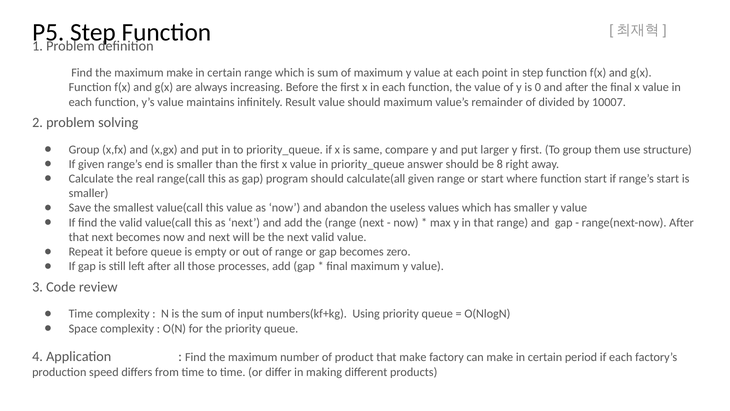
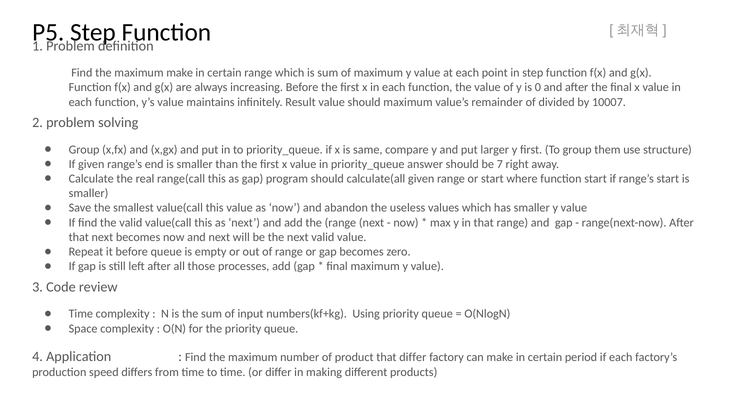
8: 8 -> 7
that make: make -> differ
